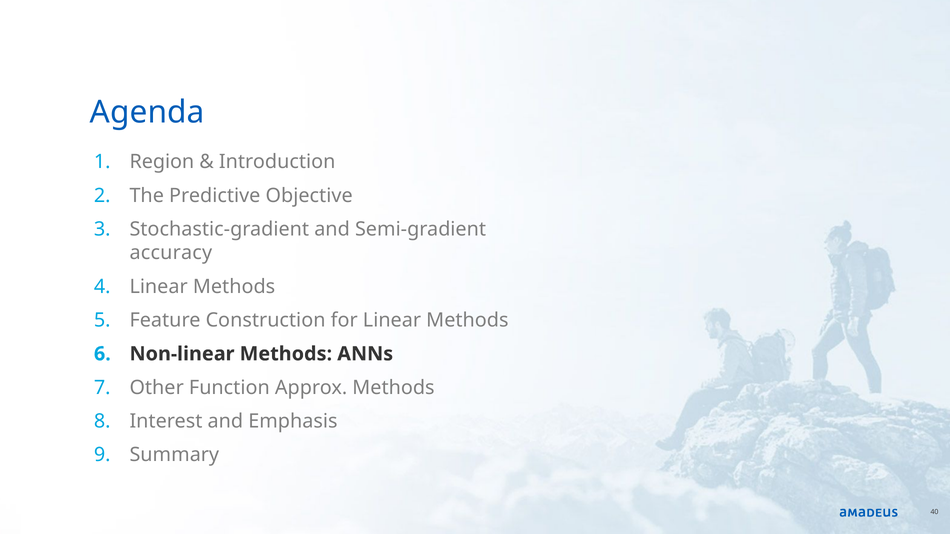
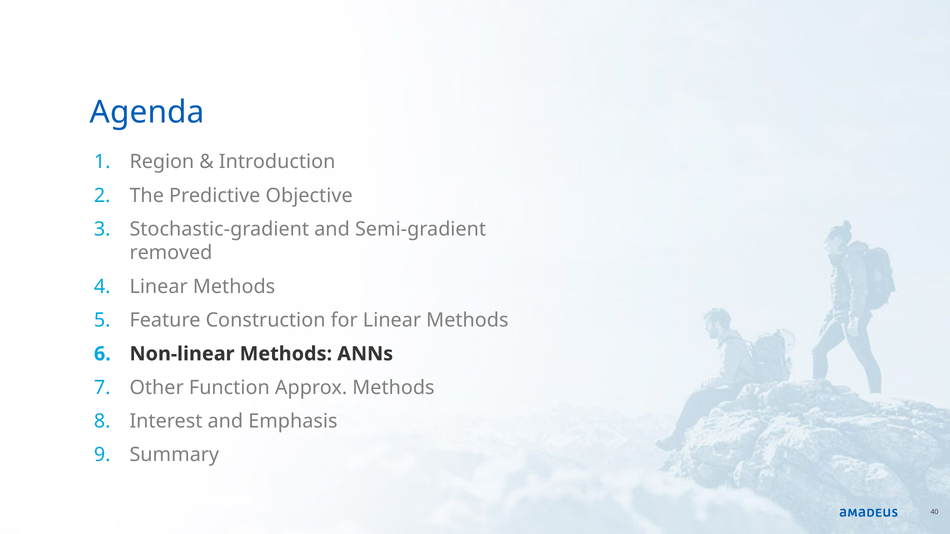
accuracy: accuracy -> removed
